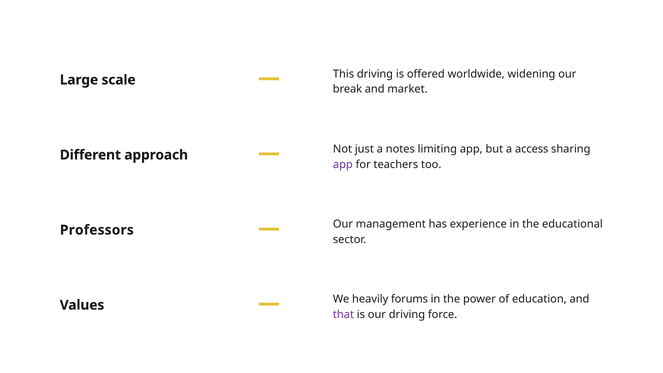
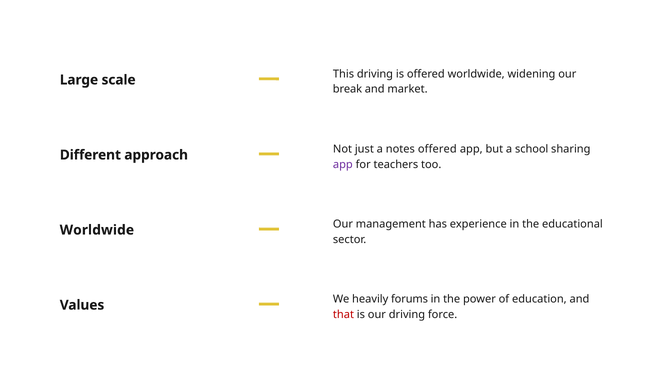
notes limiting: limiting -> offered
access: access -> school
Professors at (97, 230): Professors -> Worldwide
that colour: purple -> red
